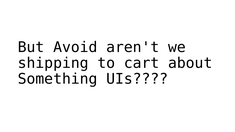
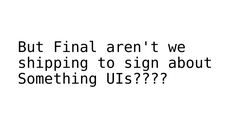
Avoid: Avoid -> Final
cart: cart -> sign
